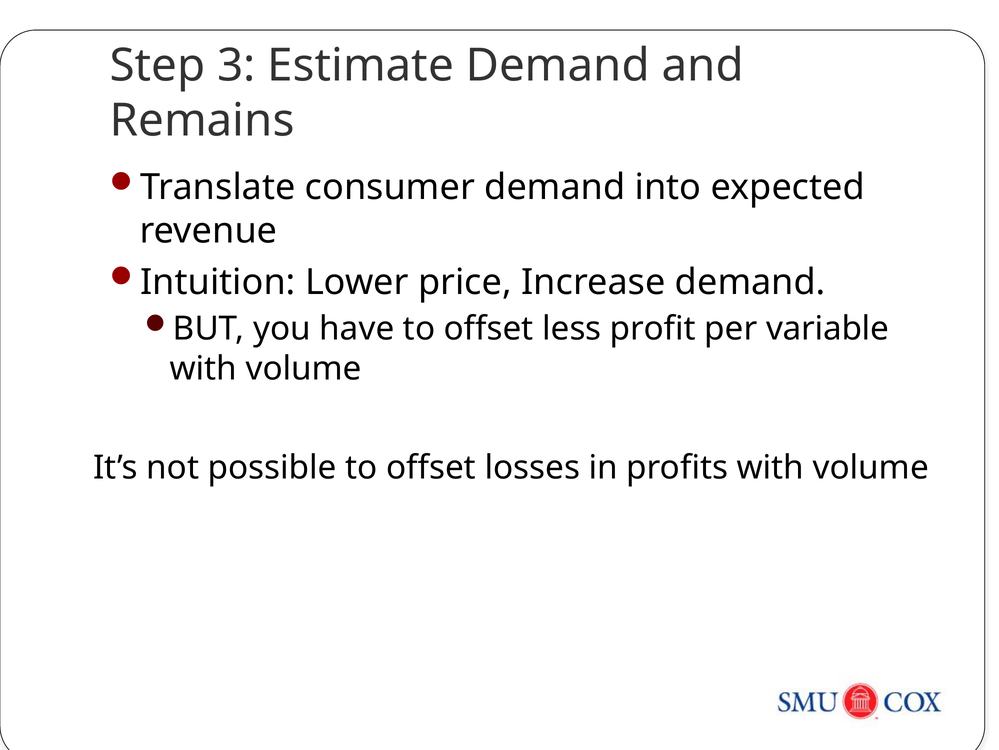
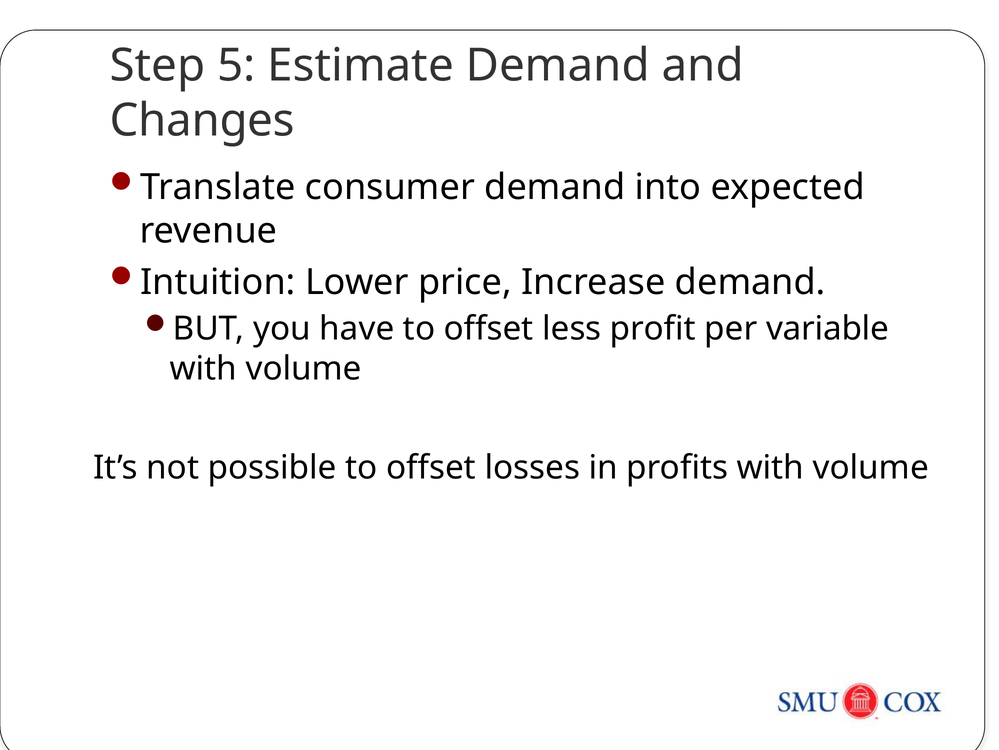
3: 3 -> 5
Remains: Remains -> Changes
